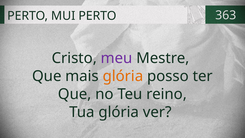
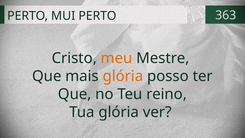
meu colour: purple -> orange
